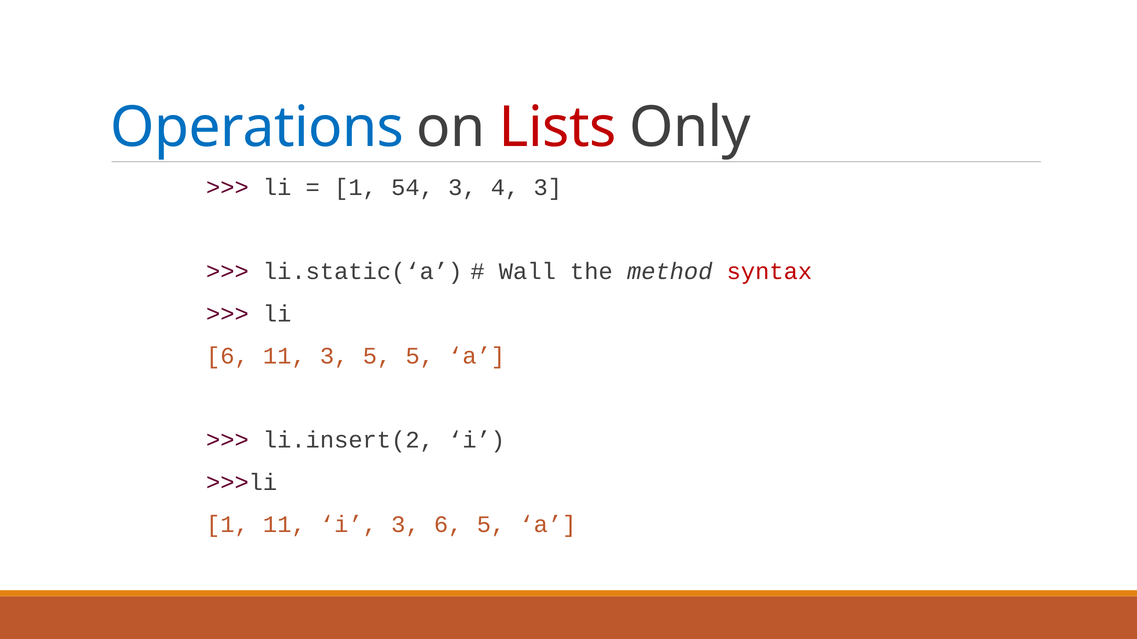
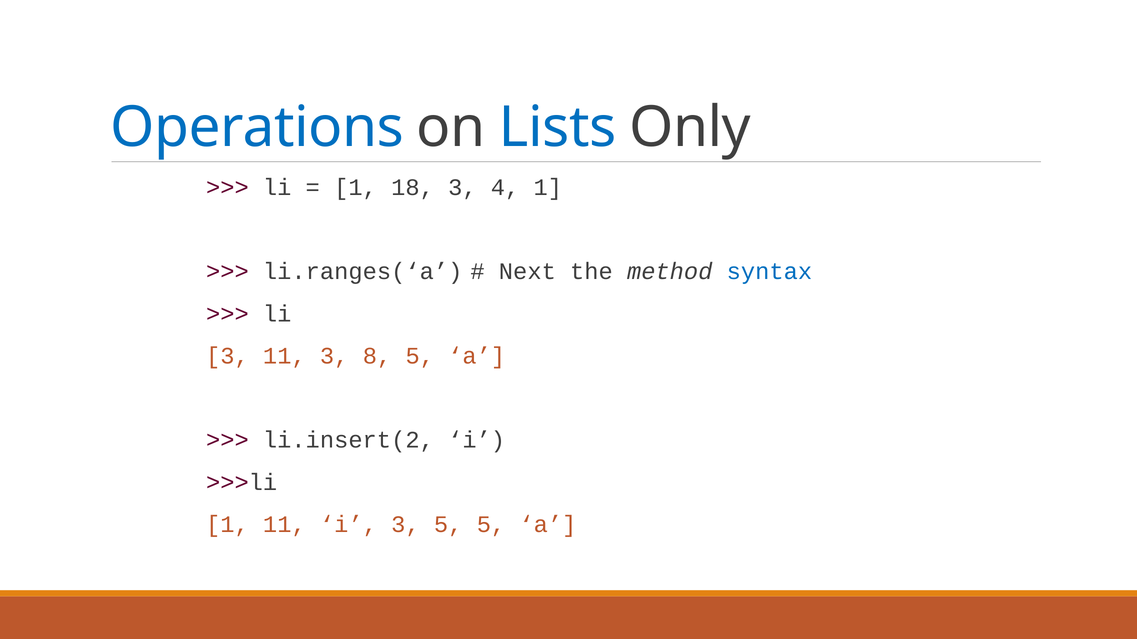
Lists colour: red -> blue
54: 54 -> 18
4 3: 3 -> 1
li.static(‘a: li.static(‘a -> li.ranges(‘a
Wall: Wall -> Next
syntax colour: red -> blue
6 at (227, 356): 6 -> 3
3 5: 5 -> 8
3 6: 6 -> 5
